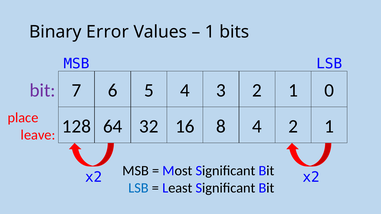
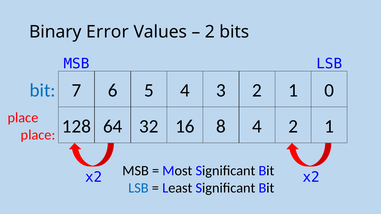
1 at (210, 32): 1 -> 2
bit at (43, 90) colour: purple -> blue
leave at (38, 135): leave -> place
